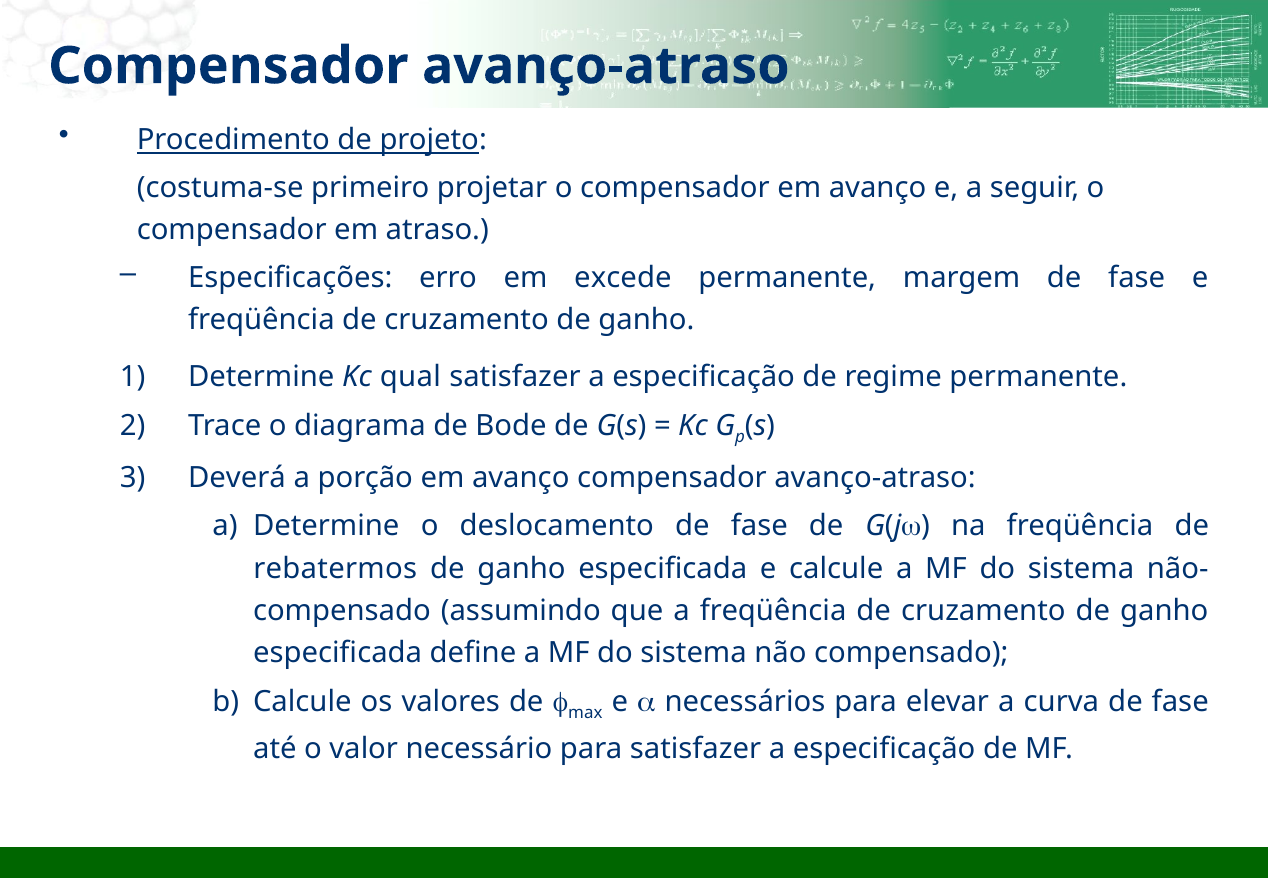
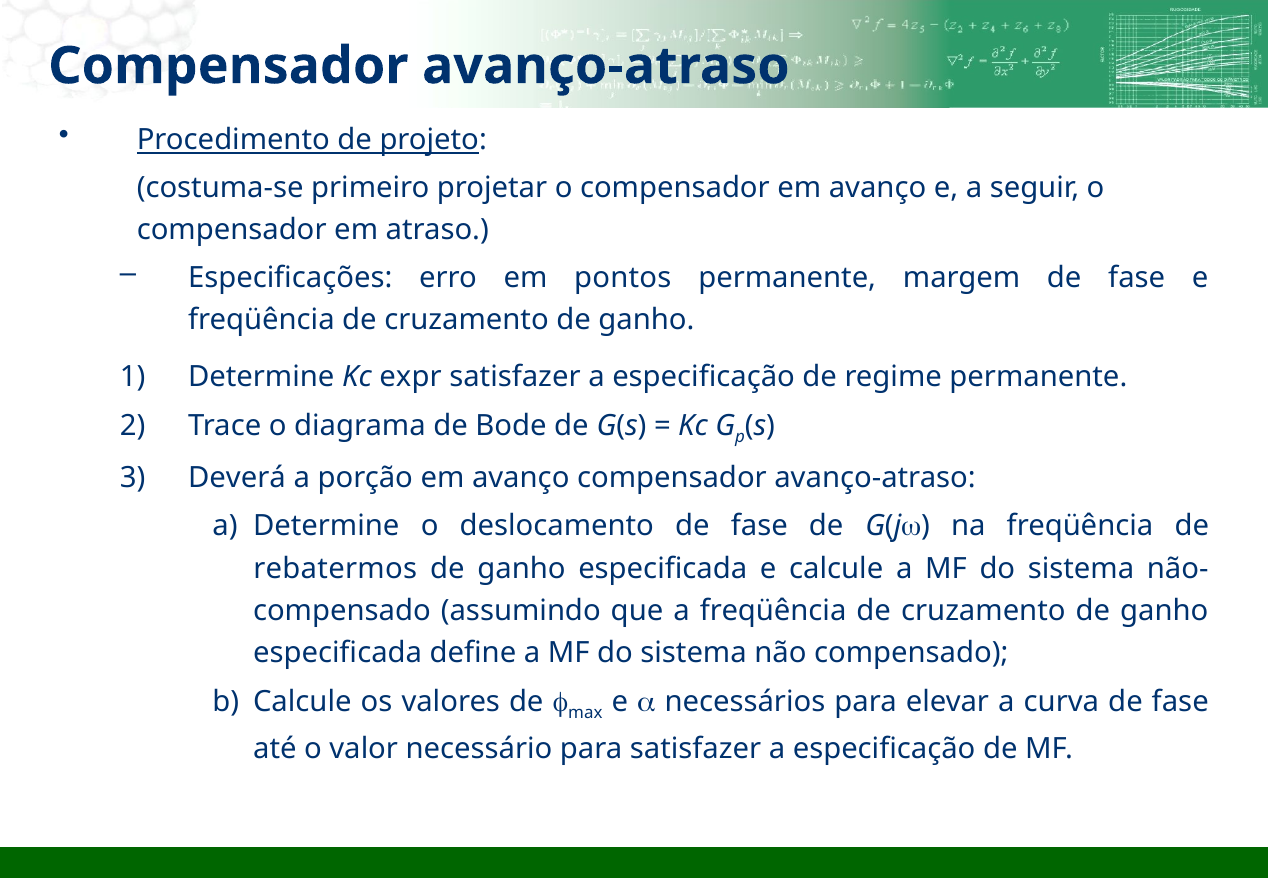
excede: excede -> pontos
qual: qual -> expr
